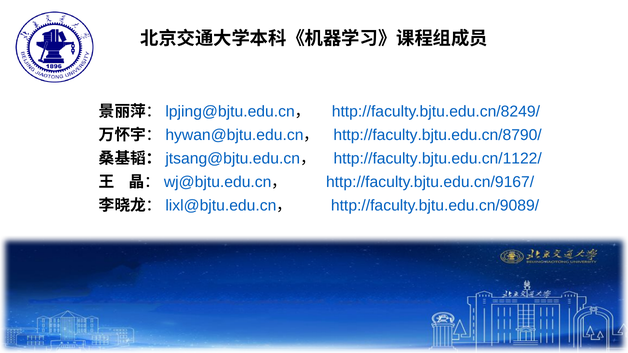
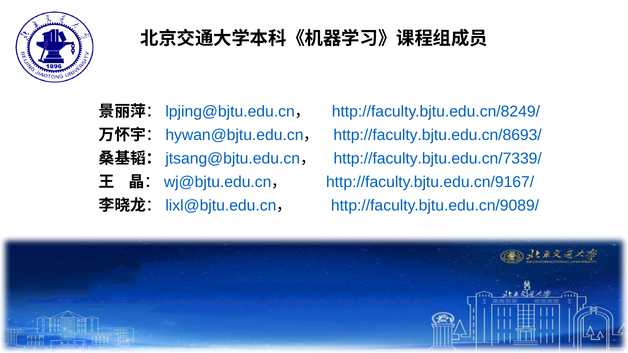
http://faculty.bjtu.edu.cn/8790/: http://faculty.bjtu.edu.cn/8790/ -> http://faculty.bjtu.edu.cn/8693/
http://faculty.bjtu.edu.cn/1122/: http://faculty.bjtu.edu.cn/1122/ -> http://faculty.bjtu.edu.cn/7339/
